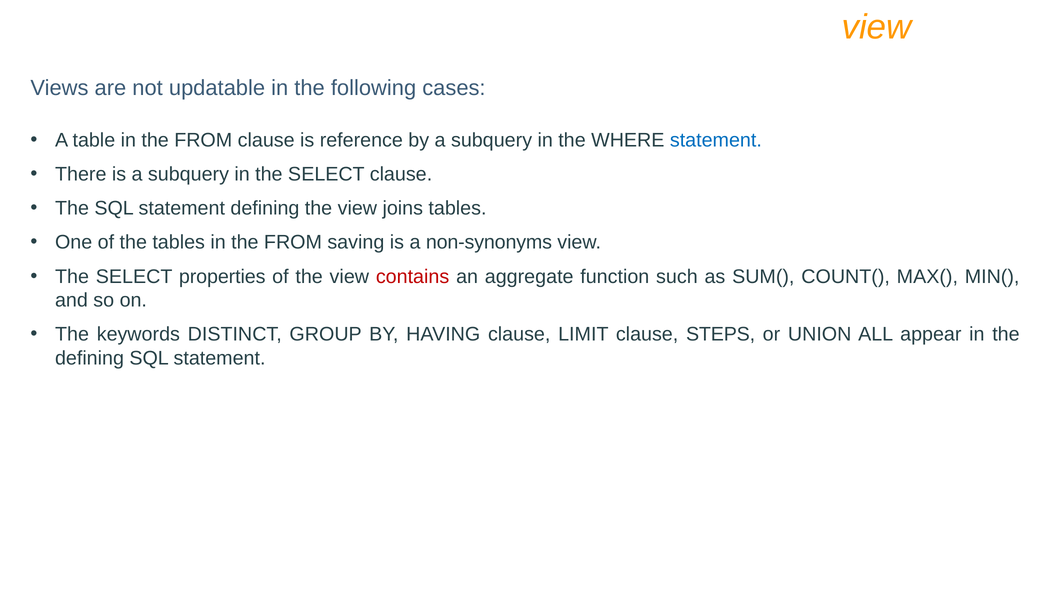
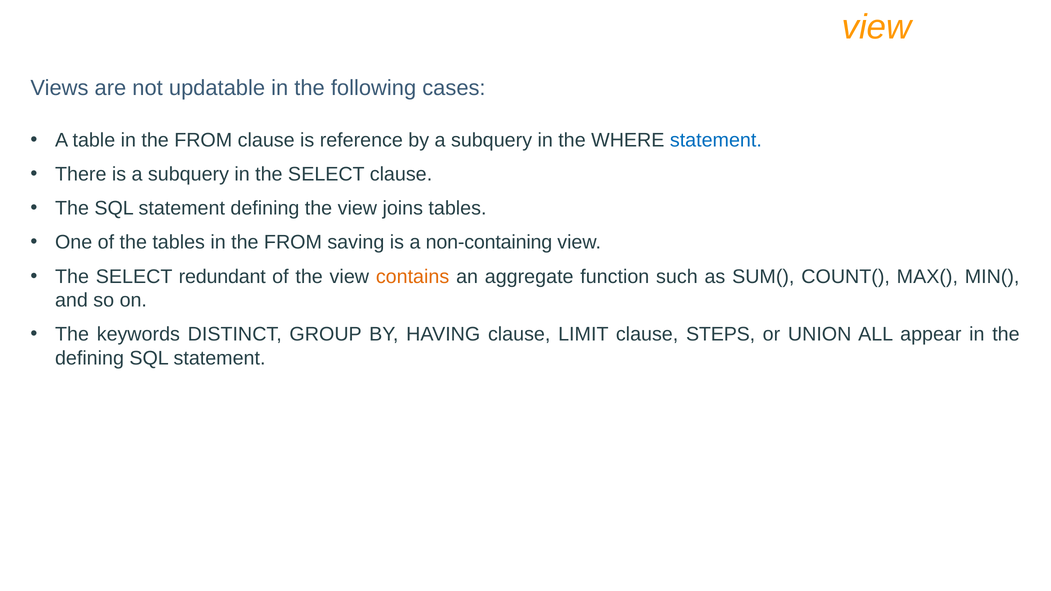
non-synonyms: non-synonyms -> non-containing
properties: properties -> redundant
contains colour: red -> orange
